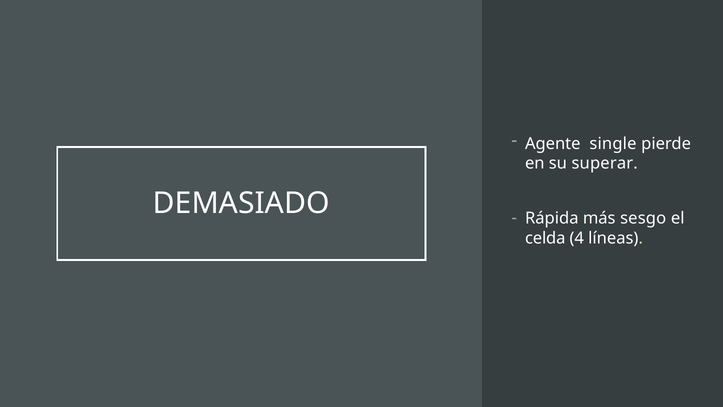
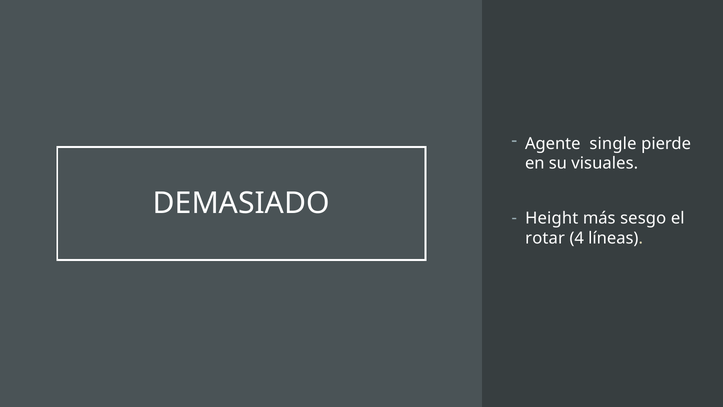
superar: superar -> visuales
Rápida: Rápida -> Height
celda: celda -> rotar
